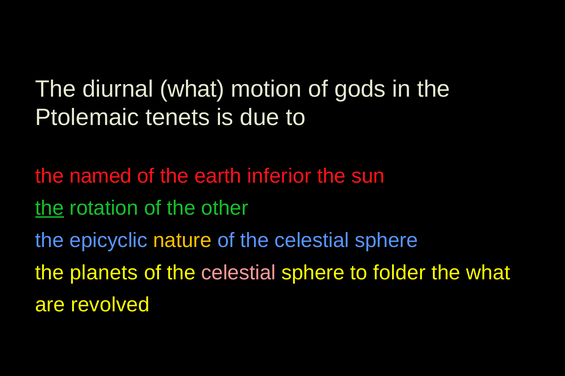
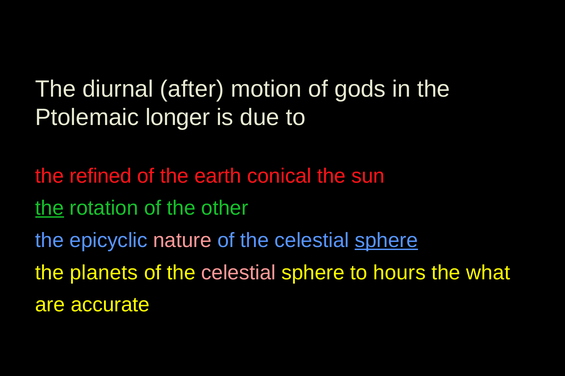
diurnal what: what -> after
tenets: tenets -> longer
named: named -> refined
inferior: inferior -> conical
nature colour: yellow -> pink
sphere at (386, 241) underline: none -> present
folder: folder -> hours
revolved: revolved -> accurate
